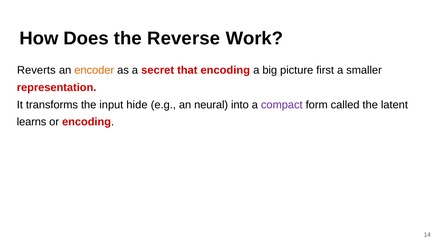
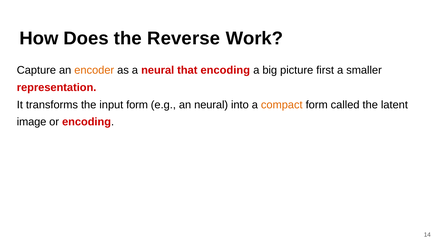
Reverts: Reverts -> Capture
a secret: secret -> neural
input hide: hide -> form
compact colour: purple -> orange
learns: learns -> image
